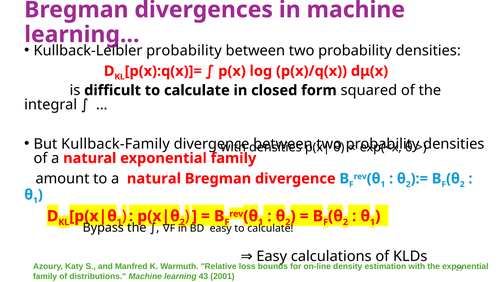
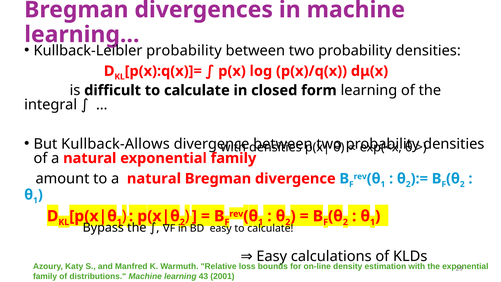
form squared: squared -> learning
Kullback-Family: Kullback-Family -> Kullback-Allows
